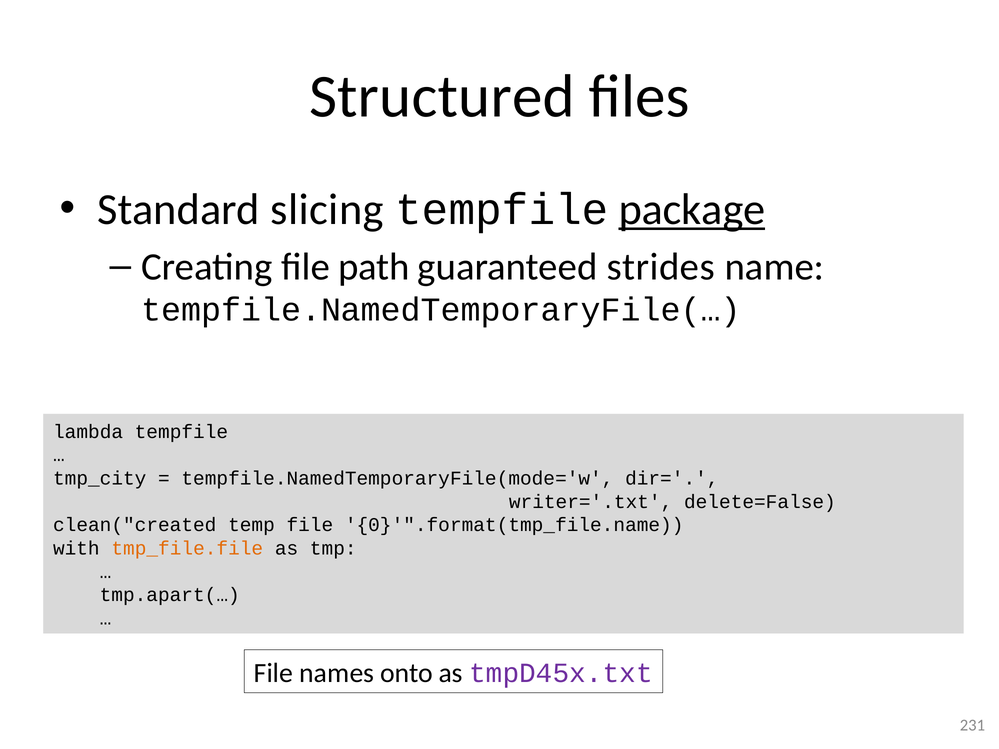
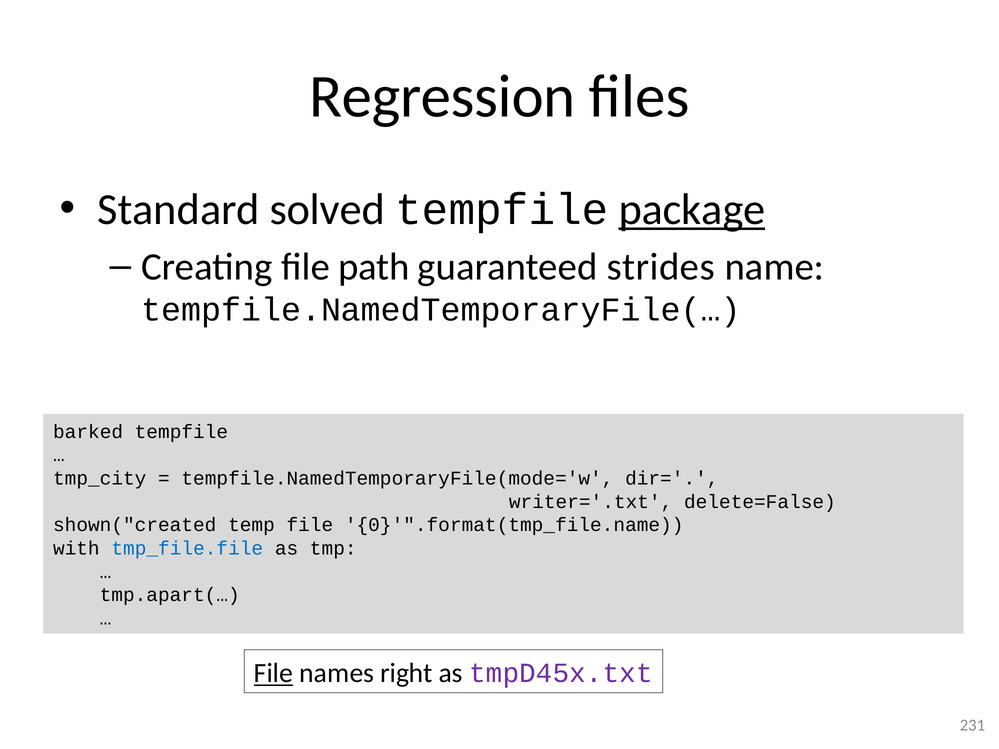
Structured: Structured -> Regression
slicing: slicing -> solved
lambda: lambda -> barked
clean("created: clean("created -> shown("created
tmp_file.file colour: orange -> blue
File at (273, 673) underline: none -> present
onto: onto -> right
